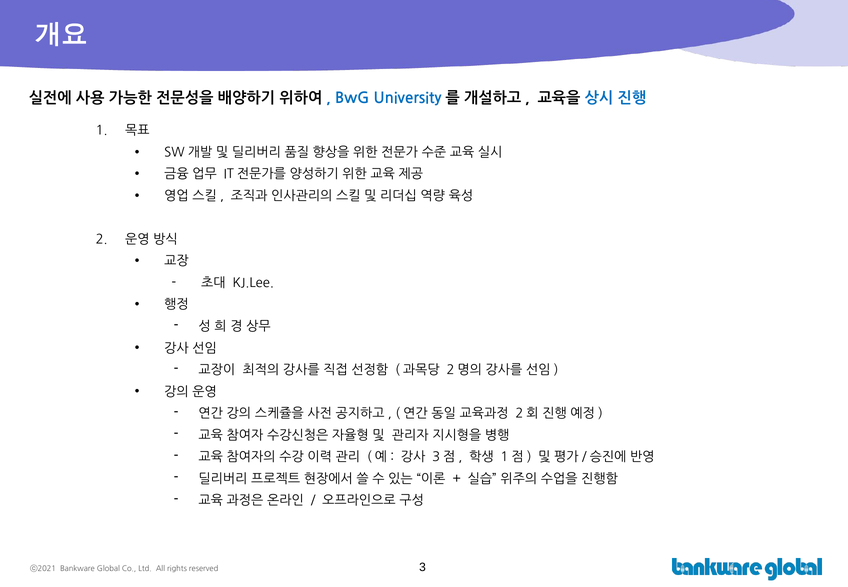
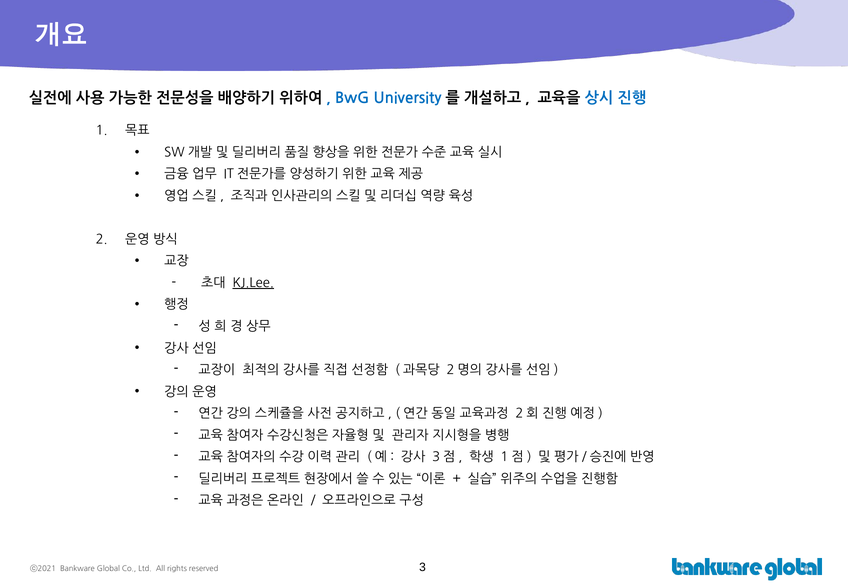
KJ.Lee underline: none -> present
